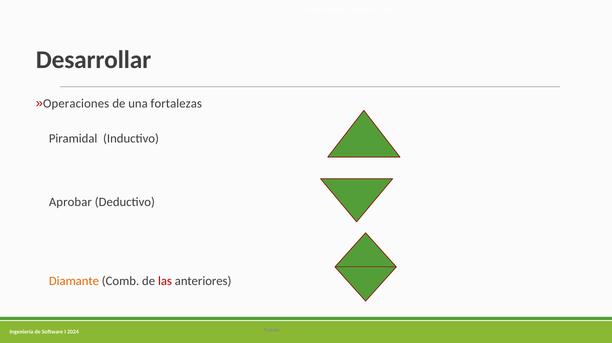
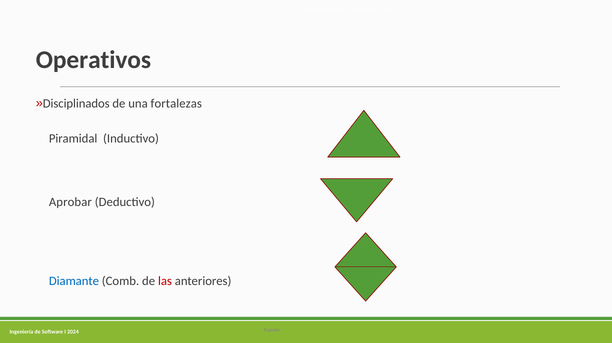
Desarrollar: Desarrollar -> Operativos
Operaciones: Operaciones -> Disciplinados
Diamante colour: orange -> blue
